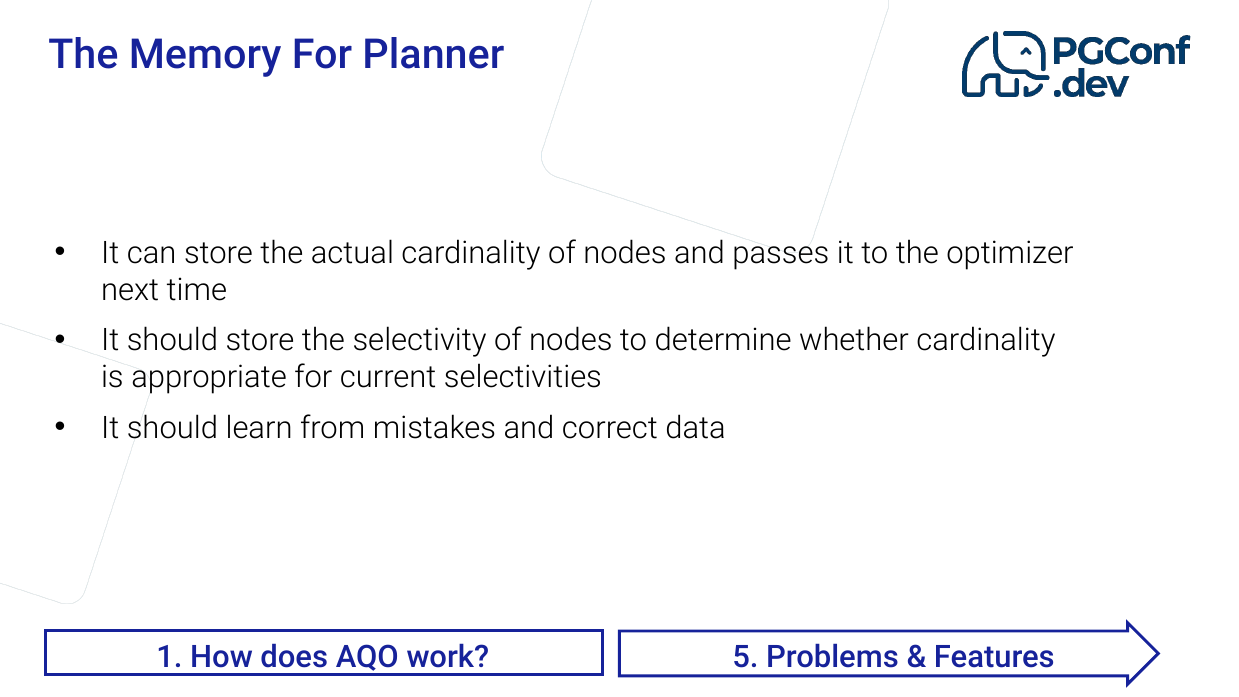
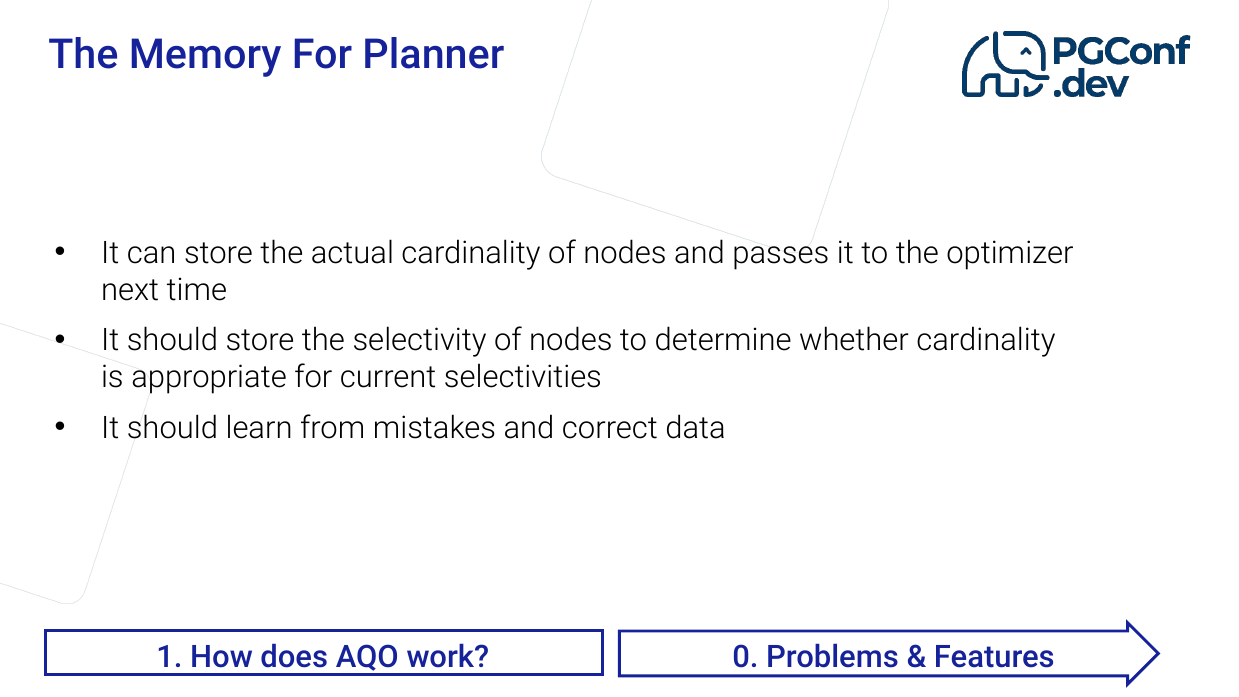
5: 5 -> 0
